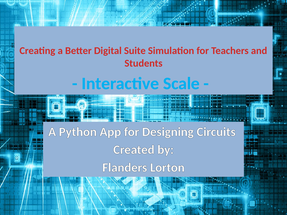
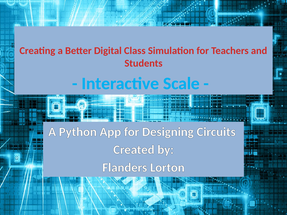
Suite: Suite -> Class
